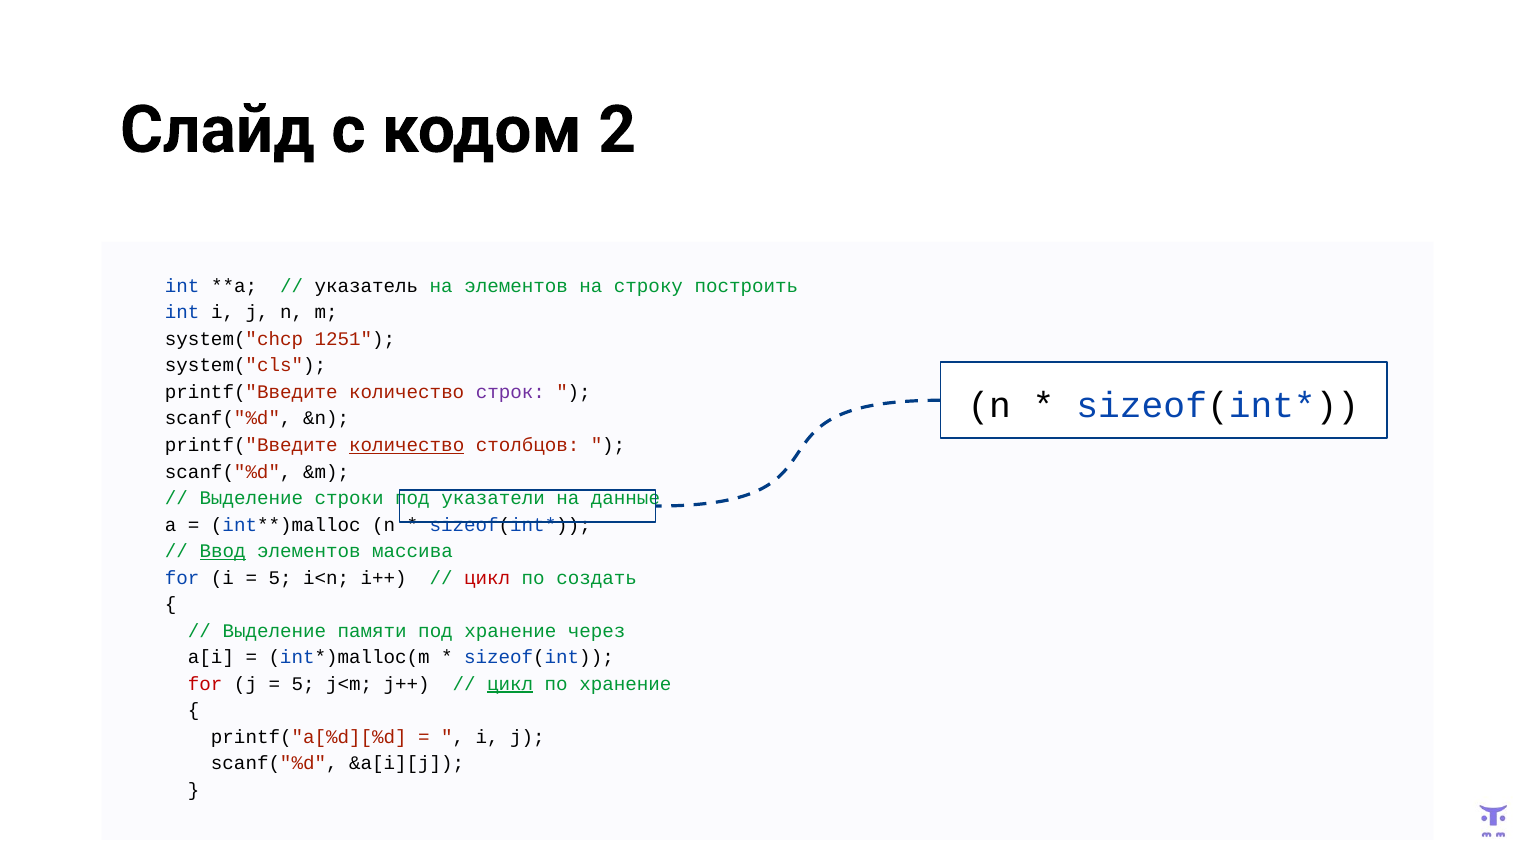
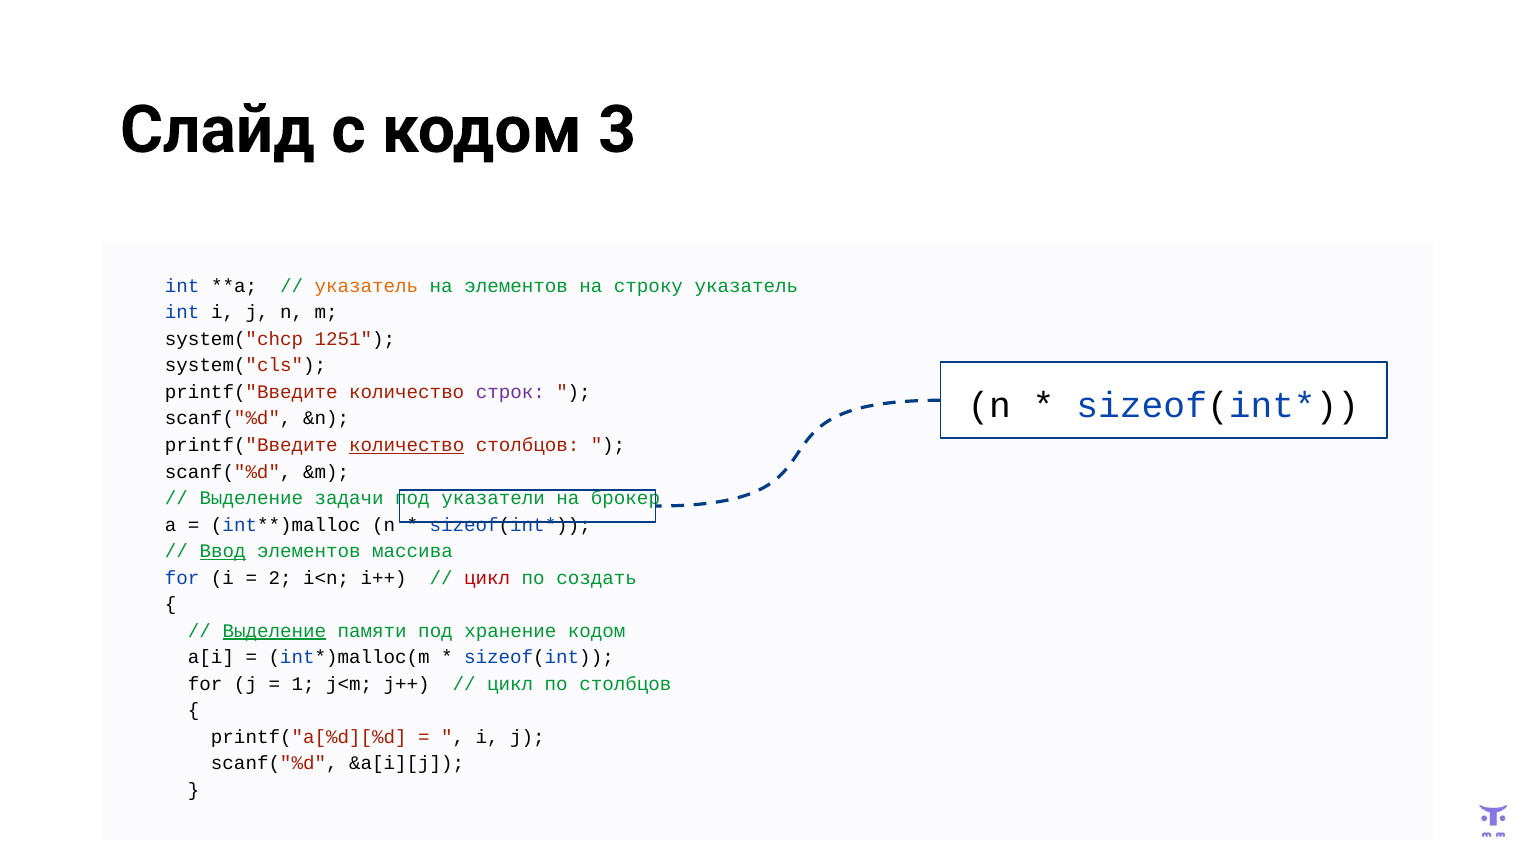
2: 2 -> 3
указатель at (366, 286) colour: black -> orange
строку построить: построить -> указатель
строки: строки -> задачи
данные: данные -> брокер
5 at (280, 578): 5 -> 2
Выделение at (274, 631) underline: none -> present
хранение через: через -> кодом
for at (205, 684) colour: red -> black
5 at (303, 684): 5 -> 1
цикл at (510, 684) underline: present -> none
по хранение: хранение -> столбцов
